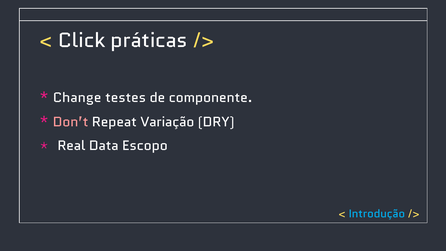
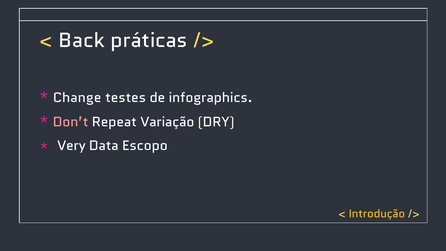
Click: Click -> Back
componente: componente -> infographics
Real: Real -> Very
Introdução colour: light blue -> yellow
